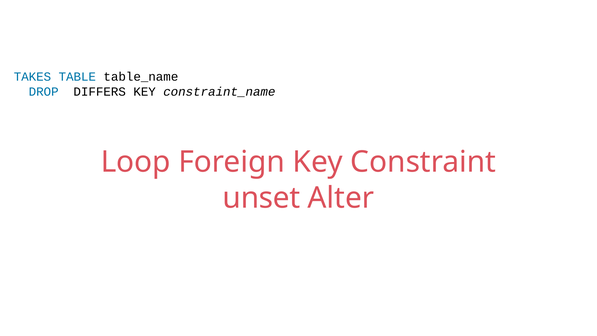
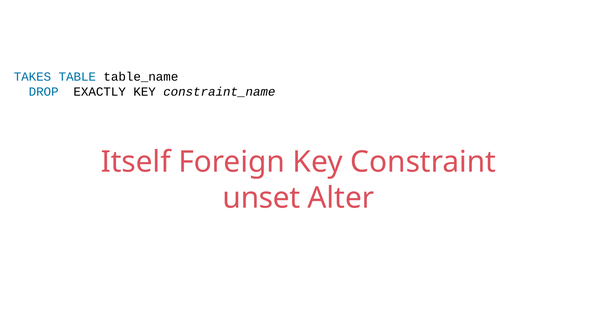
DIFFERS: DIFFERS -> EXACTLY
Loop: Loop -> Itself
